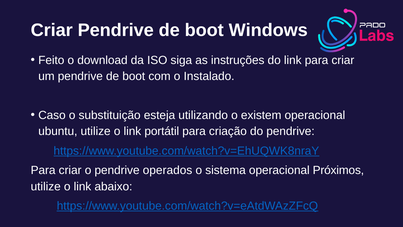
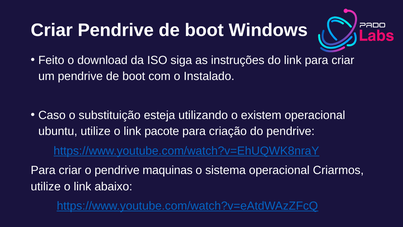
portátil: portátil -> pacote
operados: operados -> maquinas
Próximos: Próximos -> Criarmos
